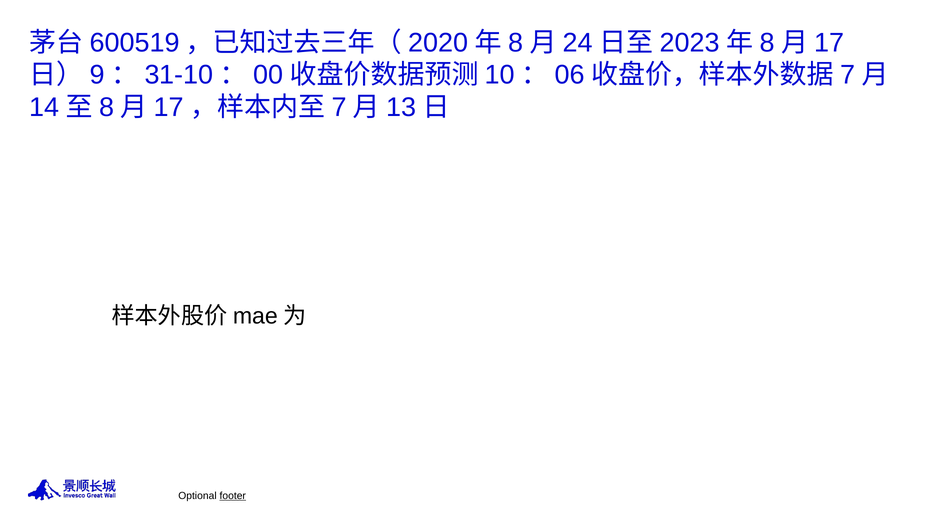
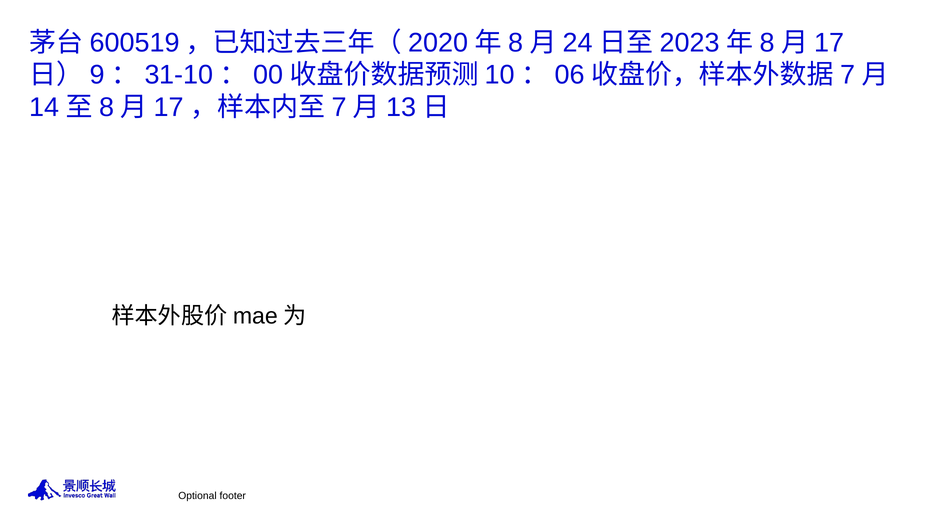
footer underline: present -> none
